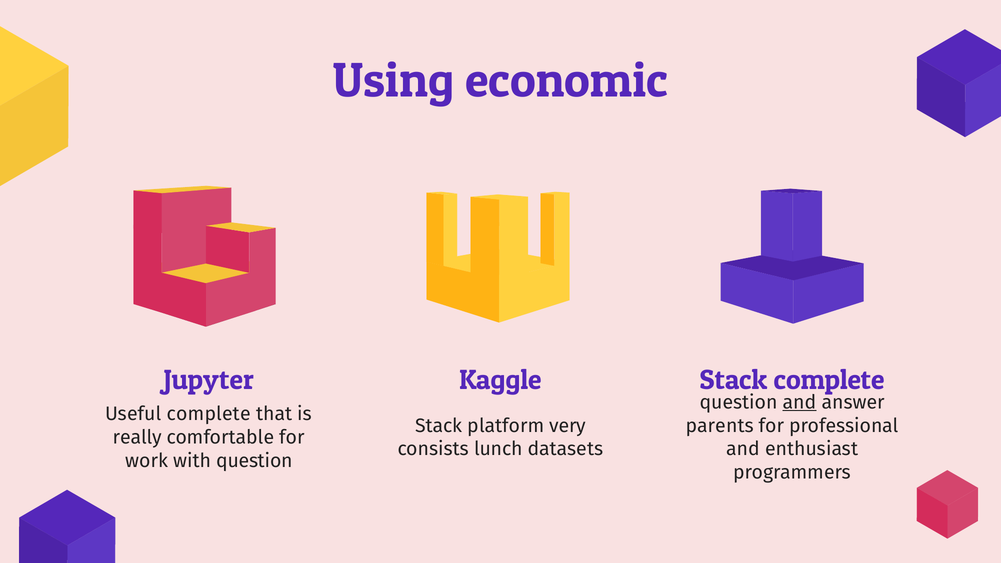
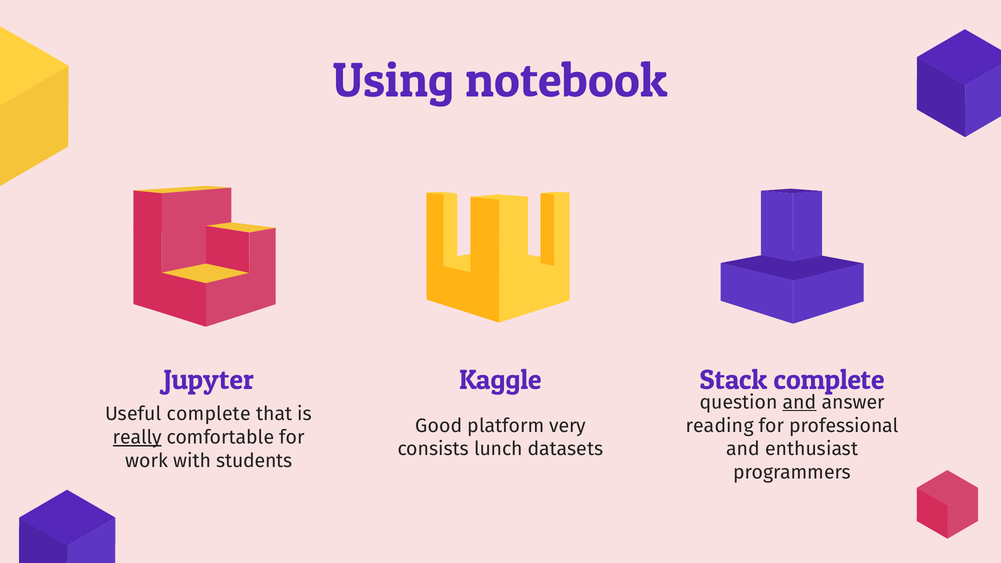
economic: economic -> notebook
Stack at (439, 426): Stack -> Good
parents: parents -> reading
really underline: none -> present
with question: question -> students
